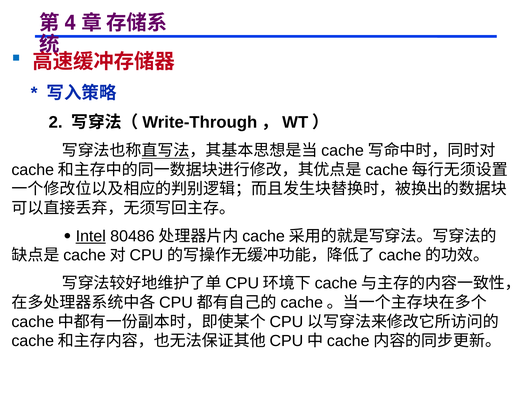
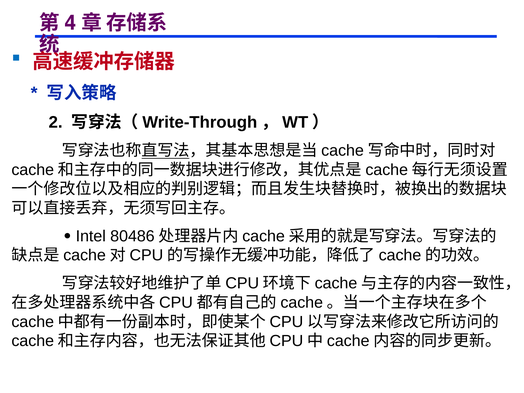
Intel underline: present -> none
